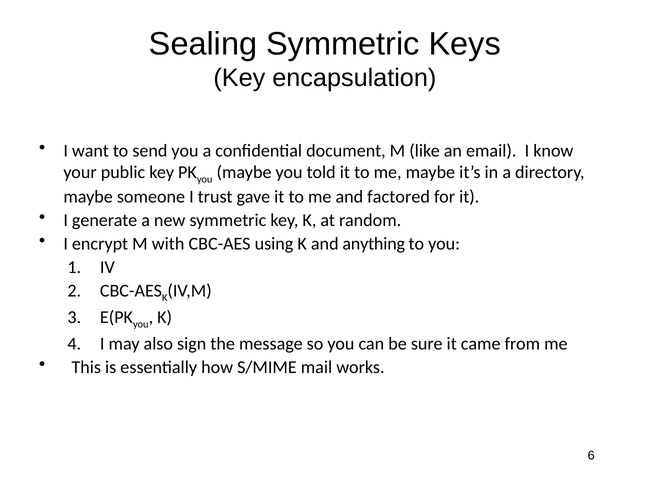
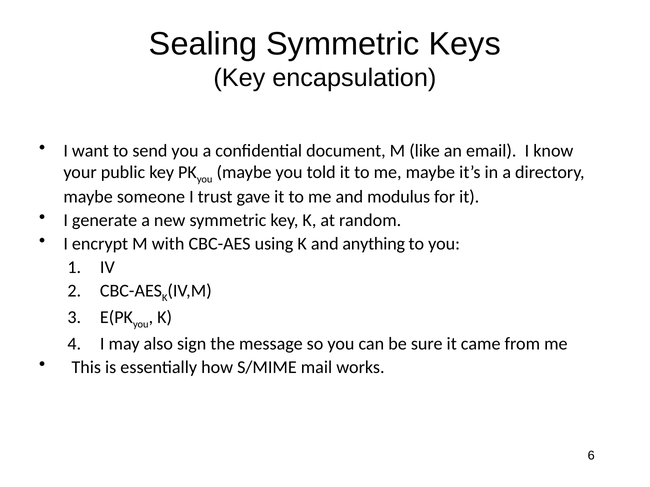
factored: factored -> modulus
